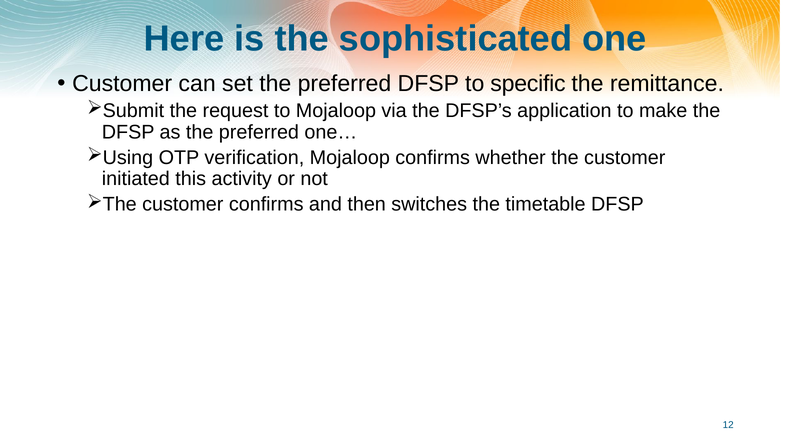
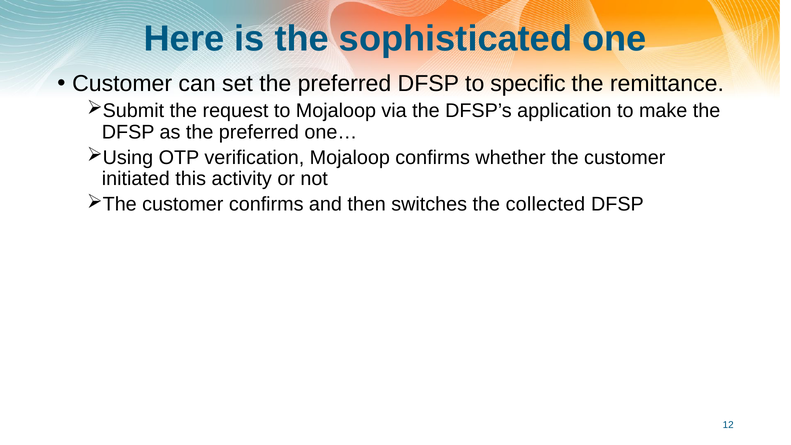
timetable: timetable -> collected
